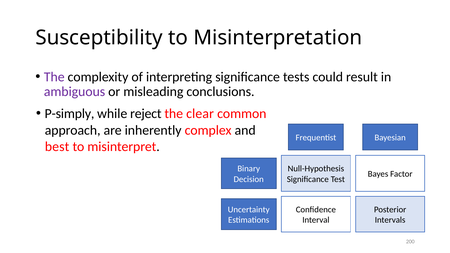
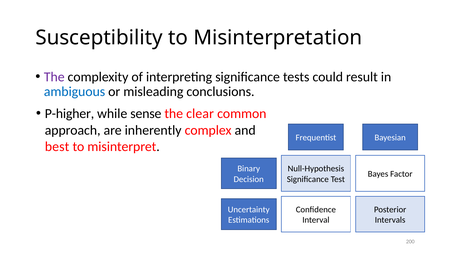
ambiguous colour: purple -> blue
P-simply: P-simply -> P-higher
reject: reject -> sense
